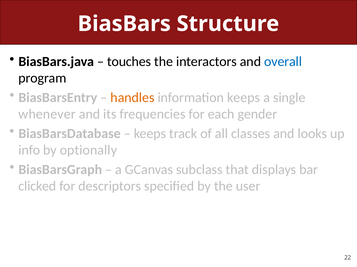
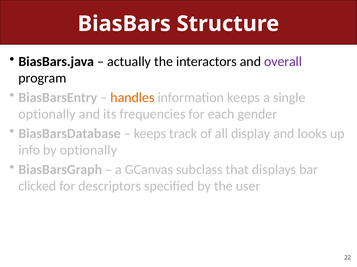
touches: touches -> actually
overall colour: blue -> purple
whenever at (47, 114): whenever -> optionally
classes: classes -> display
